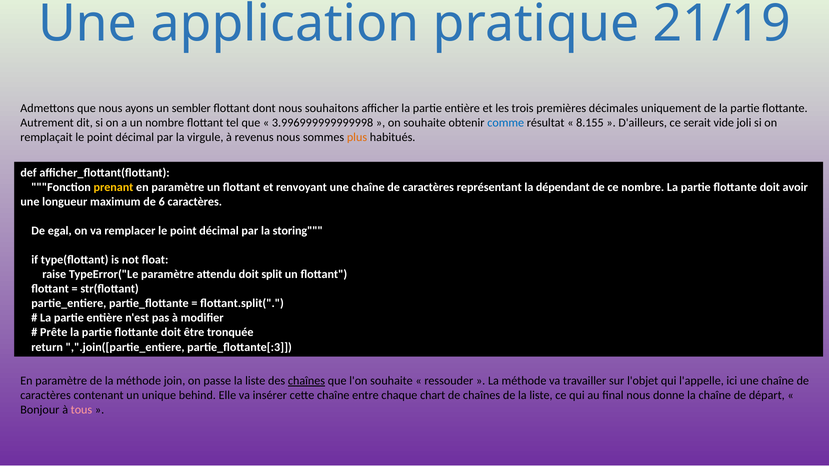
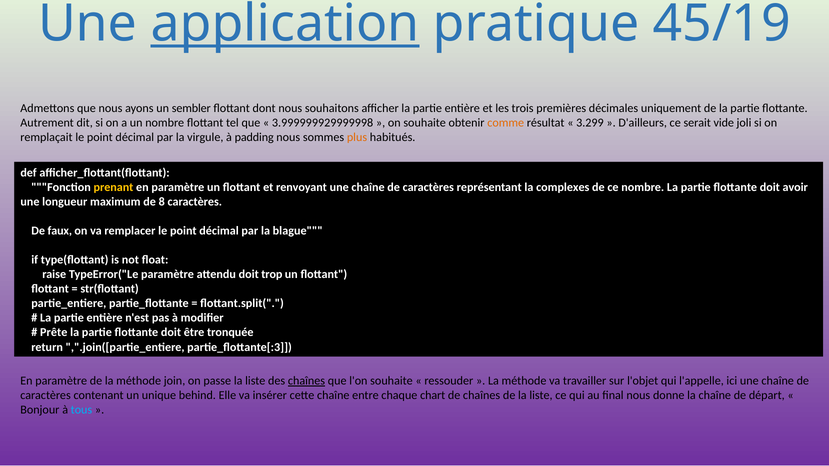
application underline: none -> present
21/19: 21/19 -> 45/19
3.996999999999998: 3.996999999999998 -> 3.999999929999998
comme colour: blue -> orange
8.155: 8.155 -> 3.299
revenus: revenus -> padding
dépendant: dépendant -> complexes
6: 6 -> 8
egal: egal -> faux
storing: storing -> blague
split: split -> trop
tous colour: pink -> light blue
